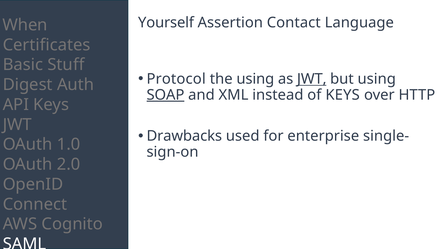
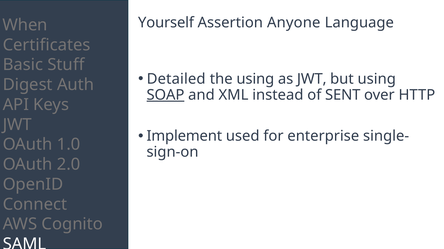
Contact: Contact -> Anyone
Protocol: Protocol -> Detailed
JWT at (312, 79) underline: present -> none
of KEYS: KEYS -> SENT
Drawbacks: Drawbacks -> Implement
